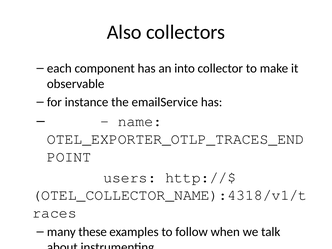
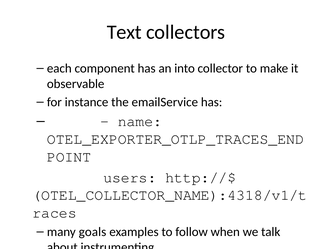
Also: Also -> Text
these: these -> goals
